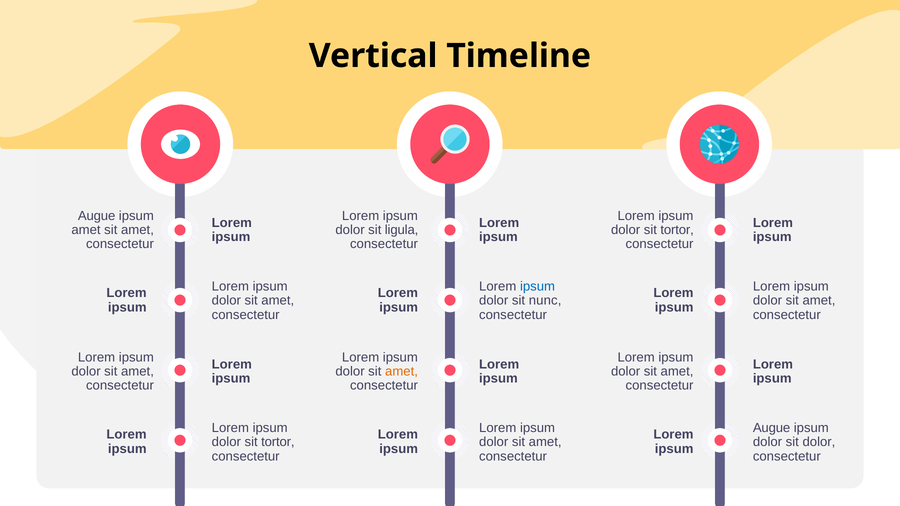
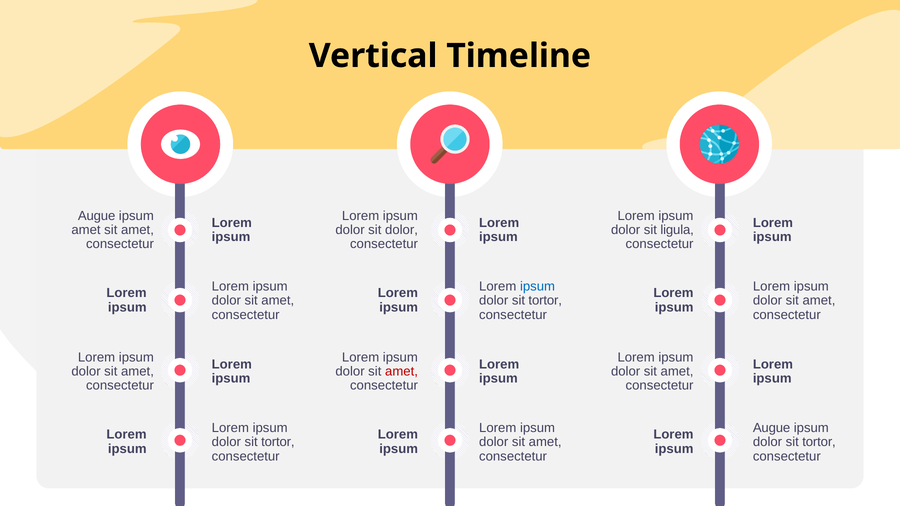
sit ligula: ligula -> dolor
tortor at (677, 230): tortor -> ligula
nunc at (545, 301): nunc -> tortor
amet at (401, 372) colour: orange -> red
dolor at (819, 442): dolor -> tortor
